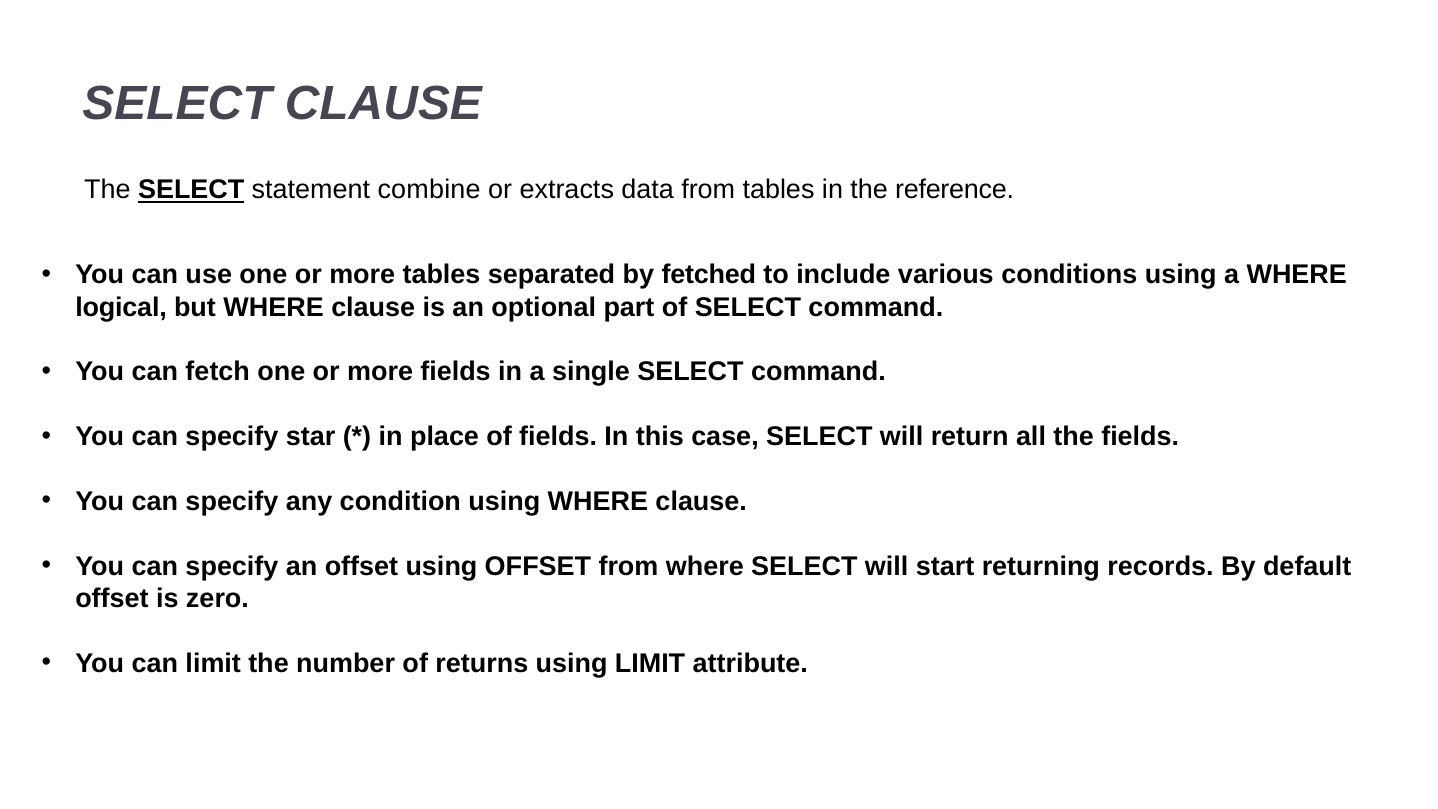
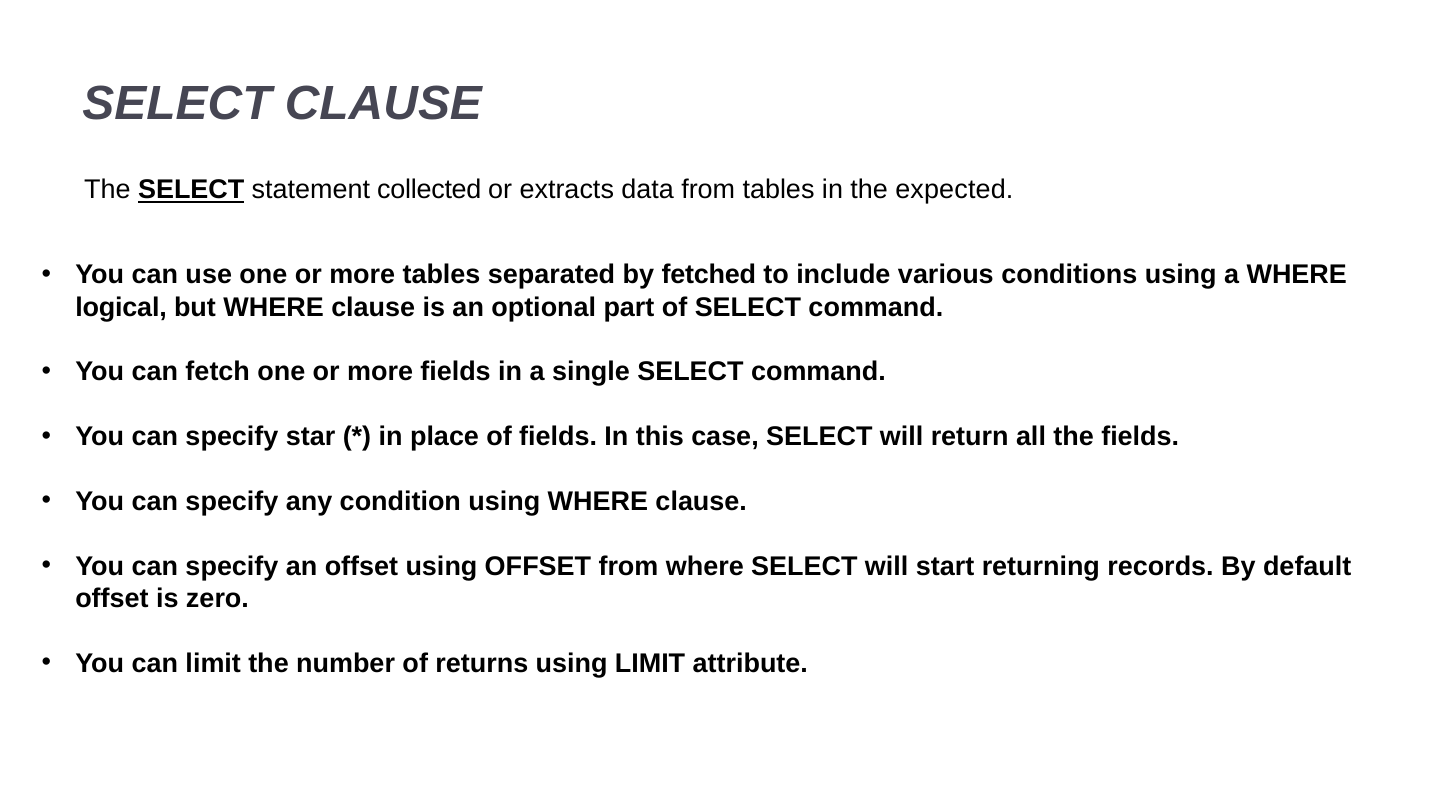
combine: combine -> collected
reference: reference -> expected
